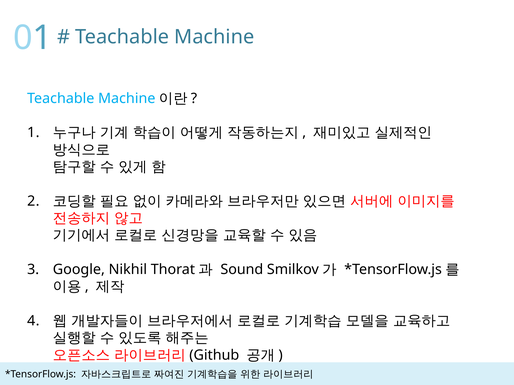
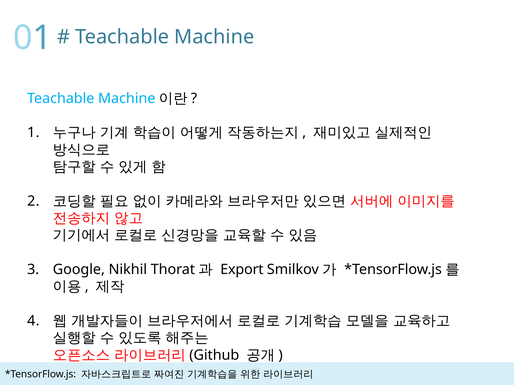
Sound: Sound -> Export
